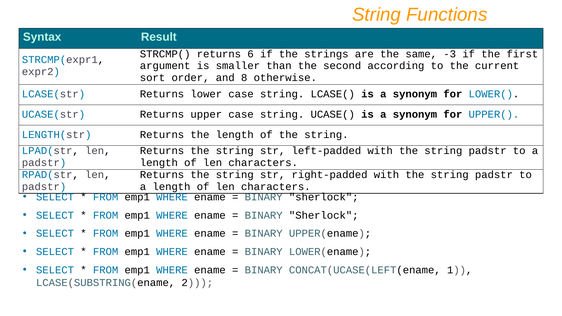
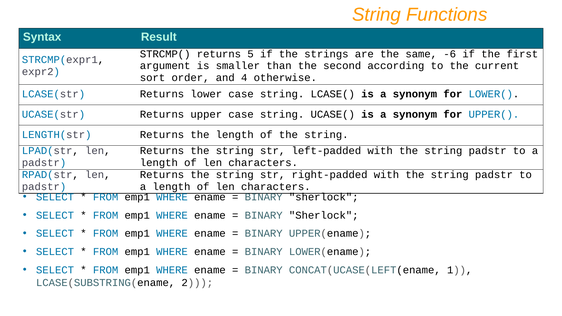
6: 6 -> 5
-3: -3 -> -6
8: 8 -> 4
